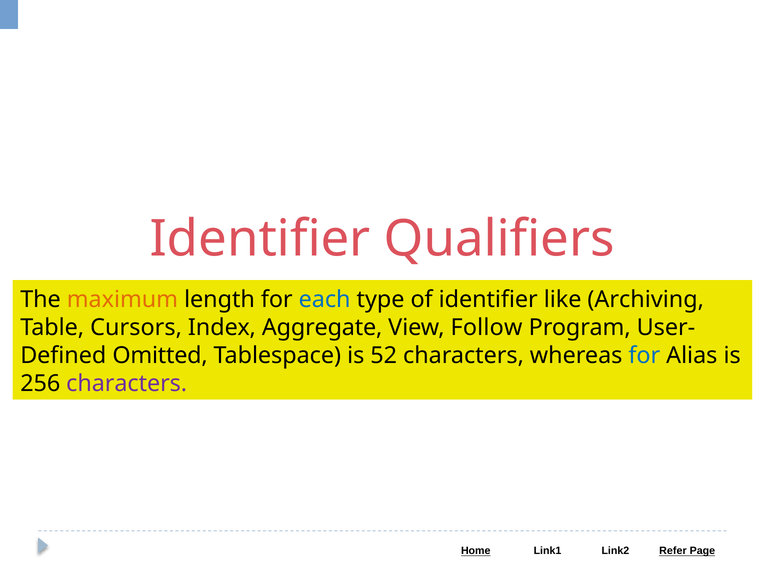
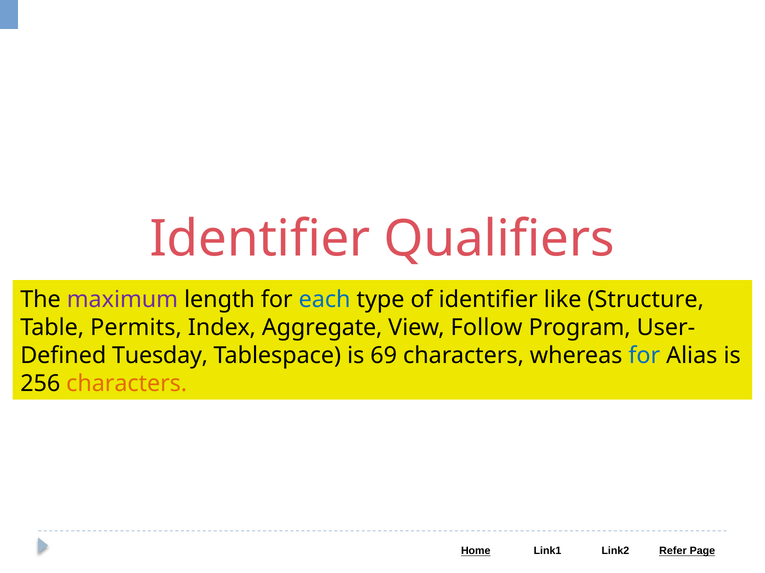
maximum colour: orange -> purple
Archiving: Archiving -> Structure
Cursors: Cursors -> Permits
Omitted: Omitted -> Tuesday
52: 52 -> 69
characters at (127, 384) colour: purple -> orange
